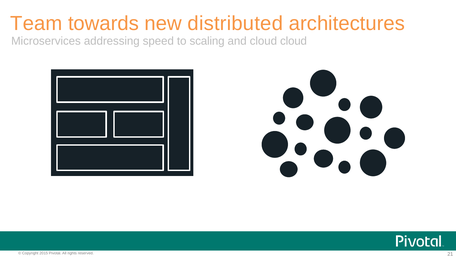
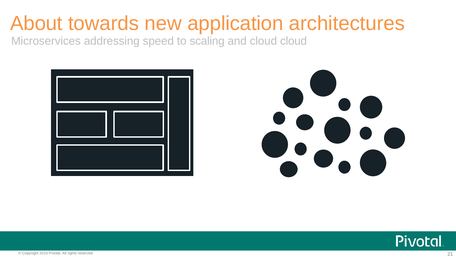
Team: Team -> About
distributed: distributed -> application
